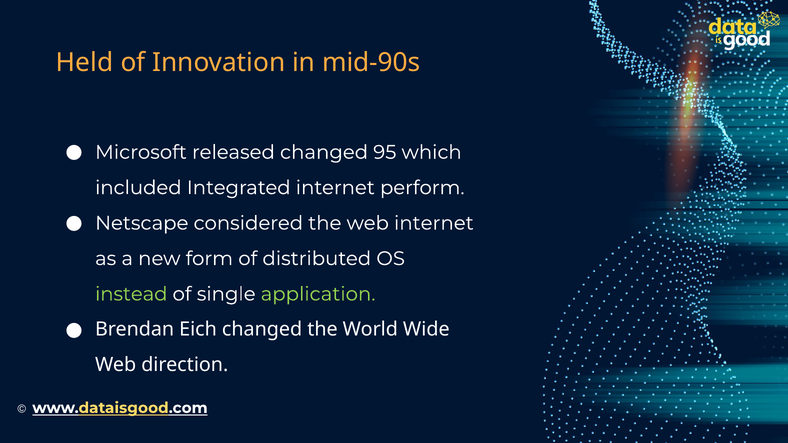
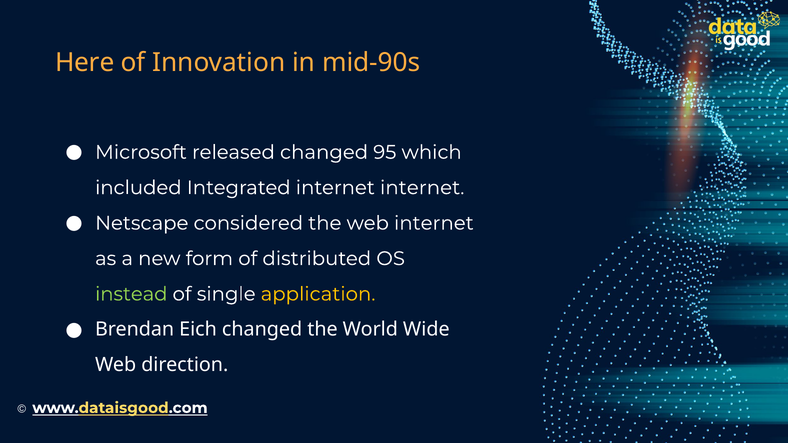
Held: Held -> Here
internet perform: perform -> internet
application colour: light green -> yellow
